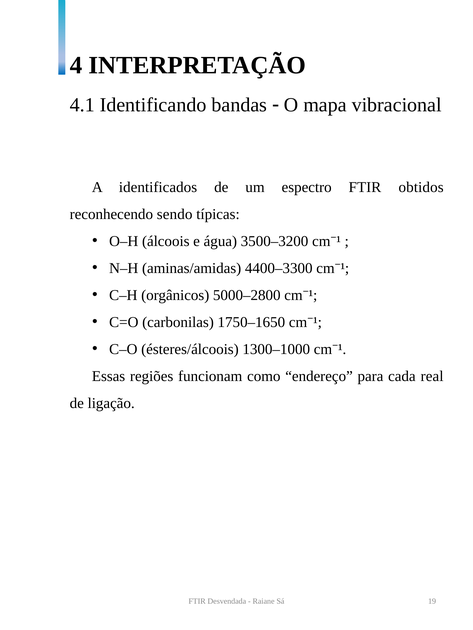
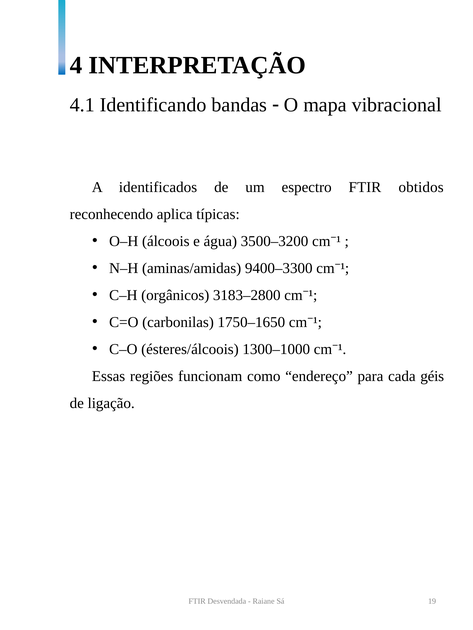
sendo: sendo -> aplica
4400–3300: 4400–3300 -> 9400–3300
5000–2800: 5000–2800 -> 3183–2800
real: real -> géis
